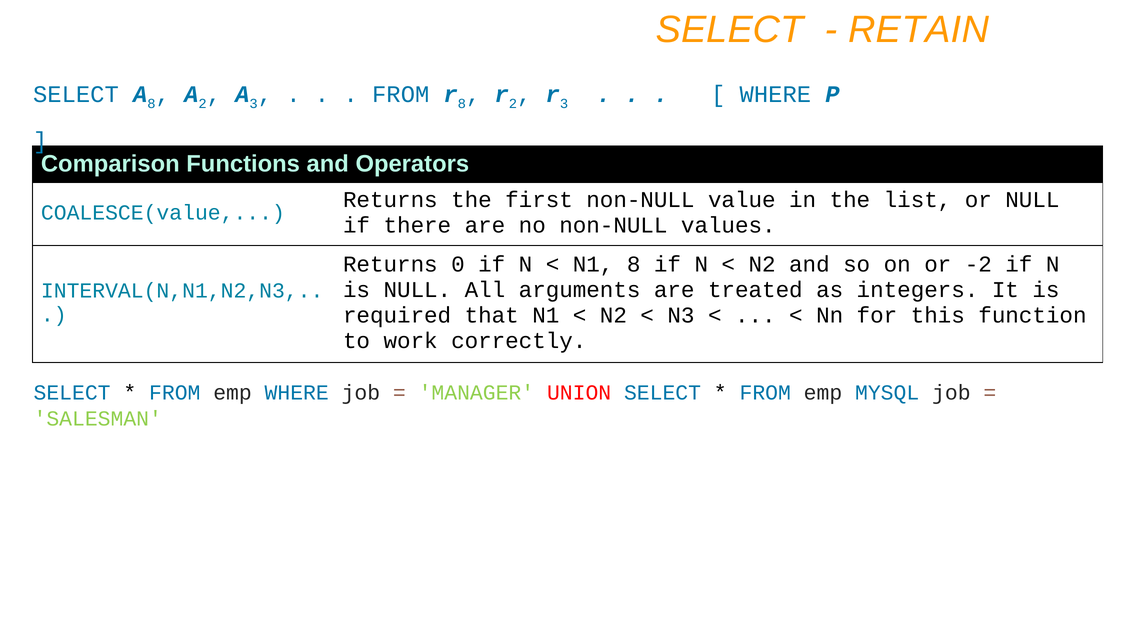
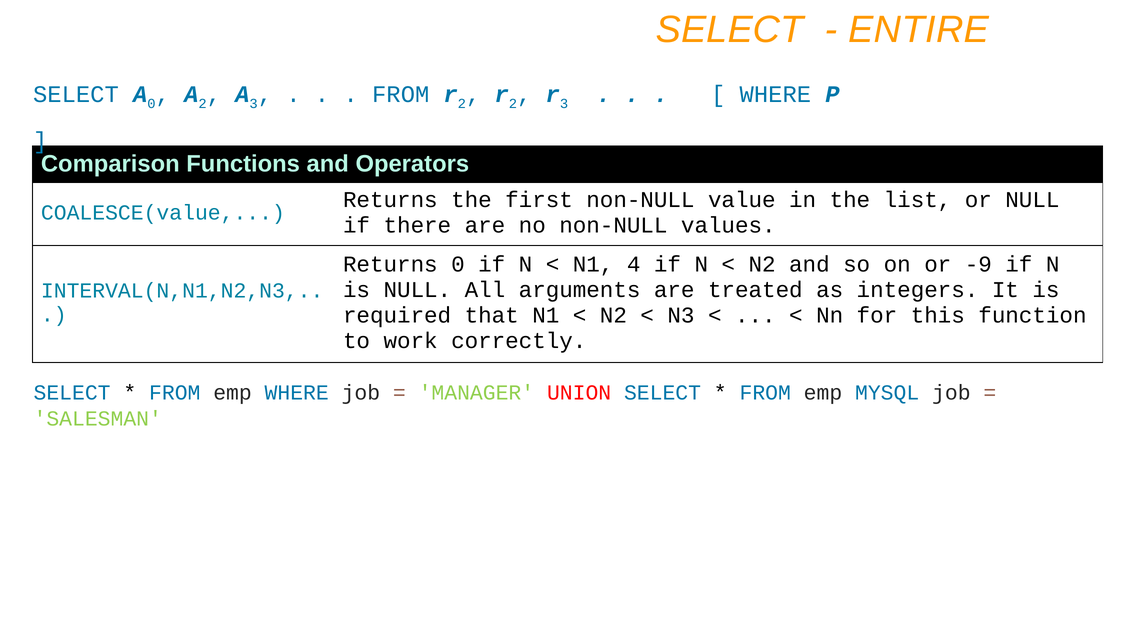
RETAIN: RETAIN -> ENTIRE
8 at (151, 103): 8 -> 0
8 at (462, 103): 8 -> 2
N1 8: 8 -> 4
-2: -2 -> -9
